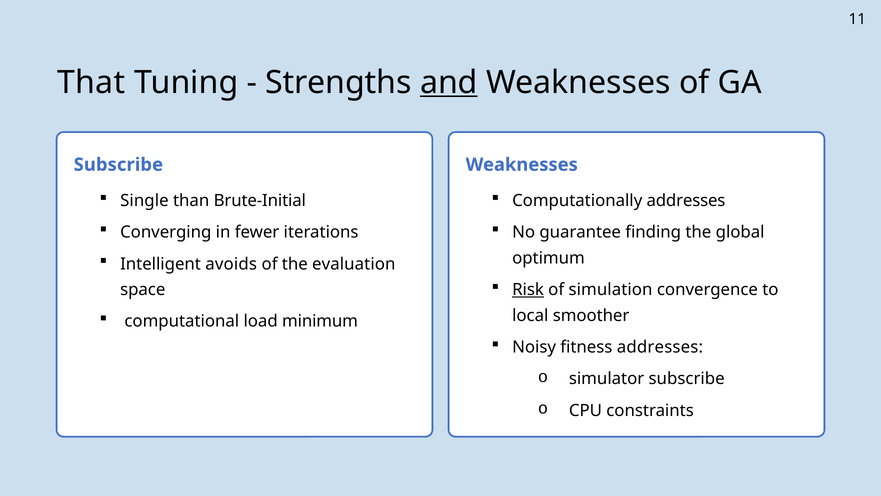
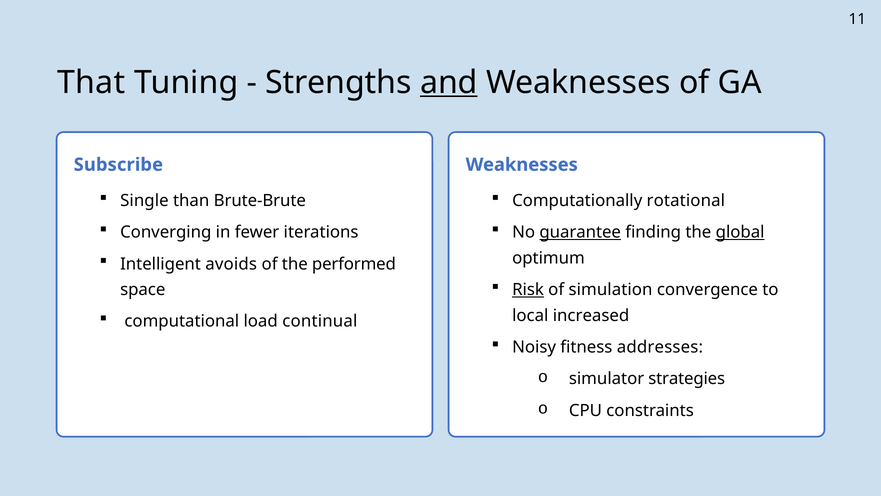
Brute-Initial: Brute-Initial -> Brute-Brute
Computationally addresses: addresses -> rotational
guarantee underline: none -> present
global underline: none -> present
evaluation: evaluation -> performed
smoother: smoother -> increased
minimum: minimum -> continual
simulator subscribe: subscribe -> strategies
